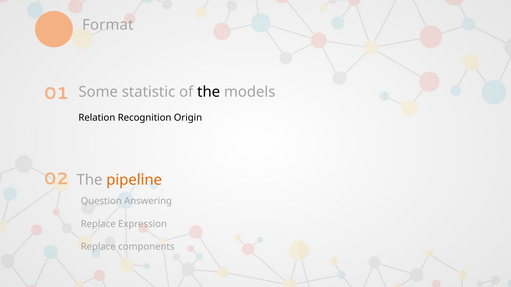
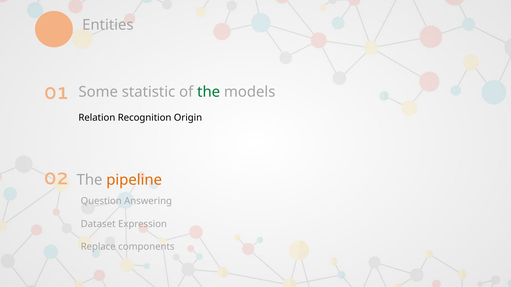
Format: Format -> Entities
the at (209, 92) colour: black -> green
Replace at (98, 224): Replace -> Dataset
